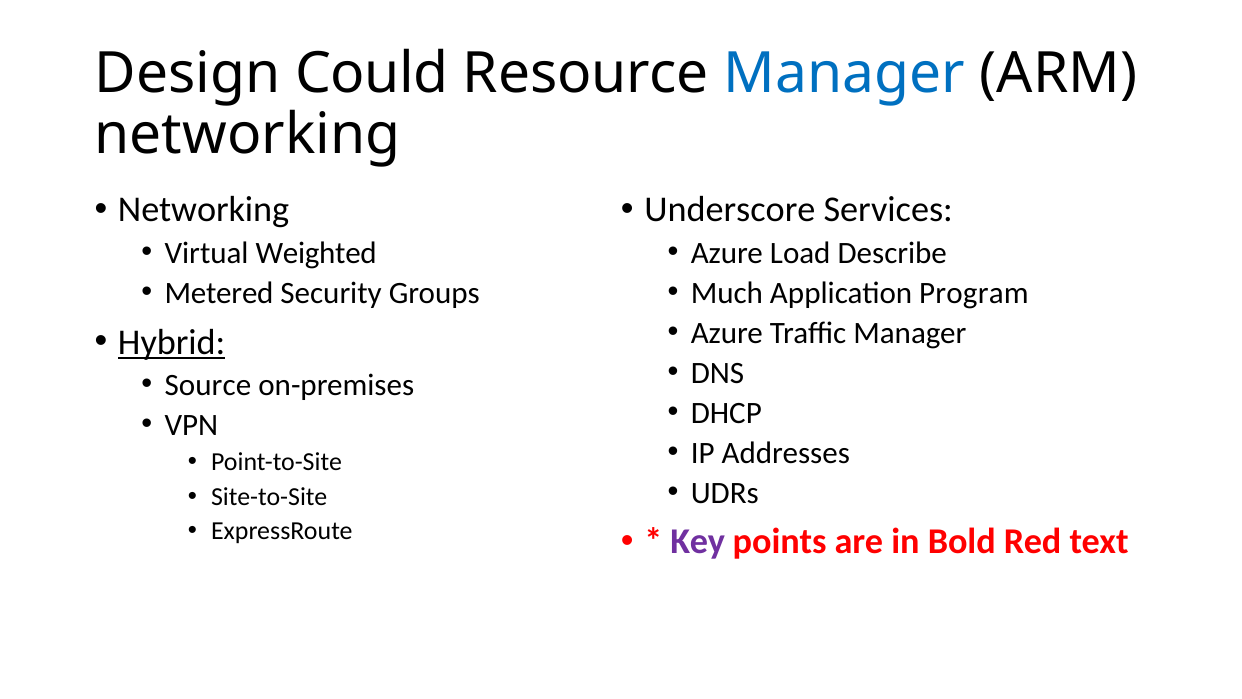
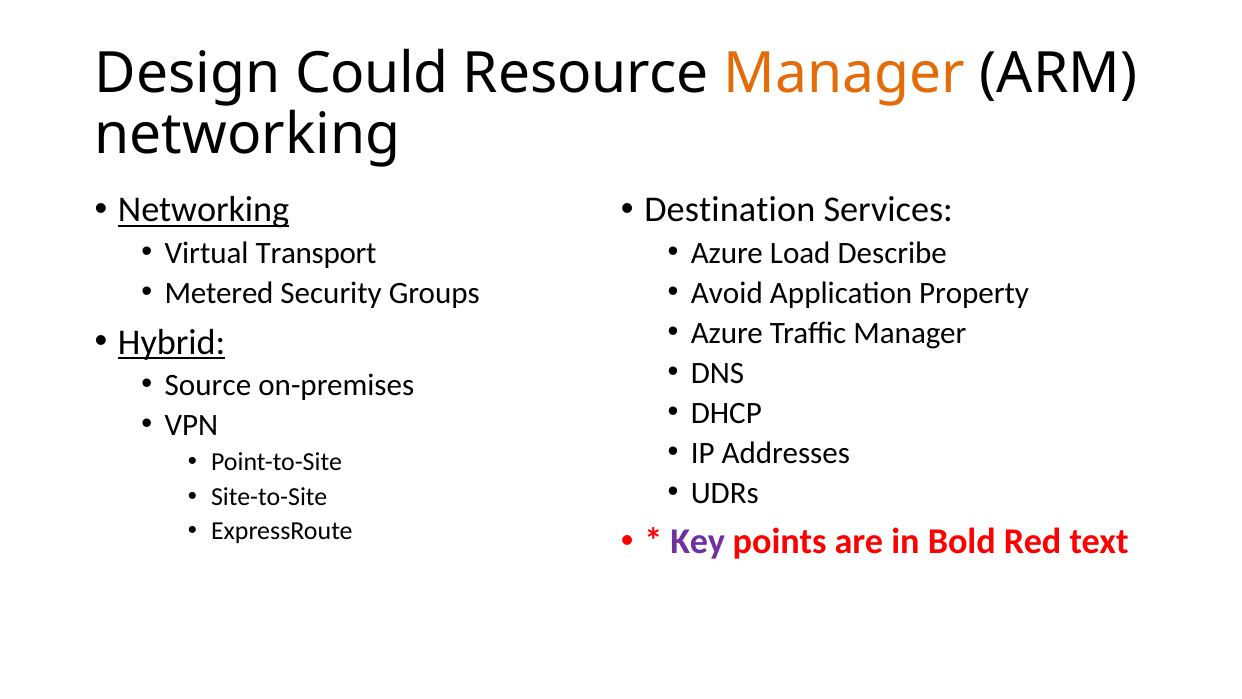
Manager at (844, 74) colour: blue -> orange
Networking at (204, 210) underline: none -> present
Underscore: Underscore -> Destination
Weighted: Weighted -> Transport
Much: Much -> Avoid
Program: Program -> Property
